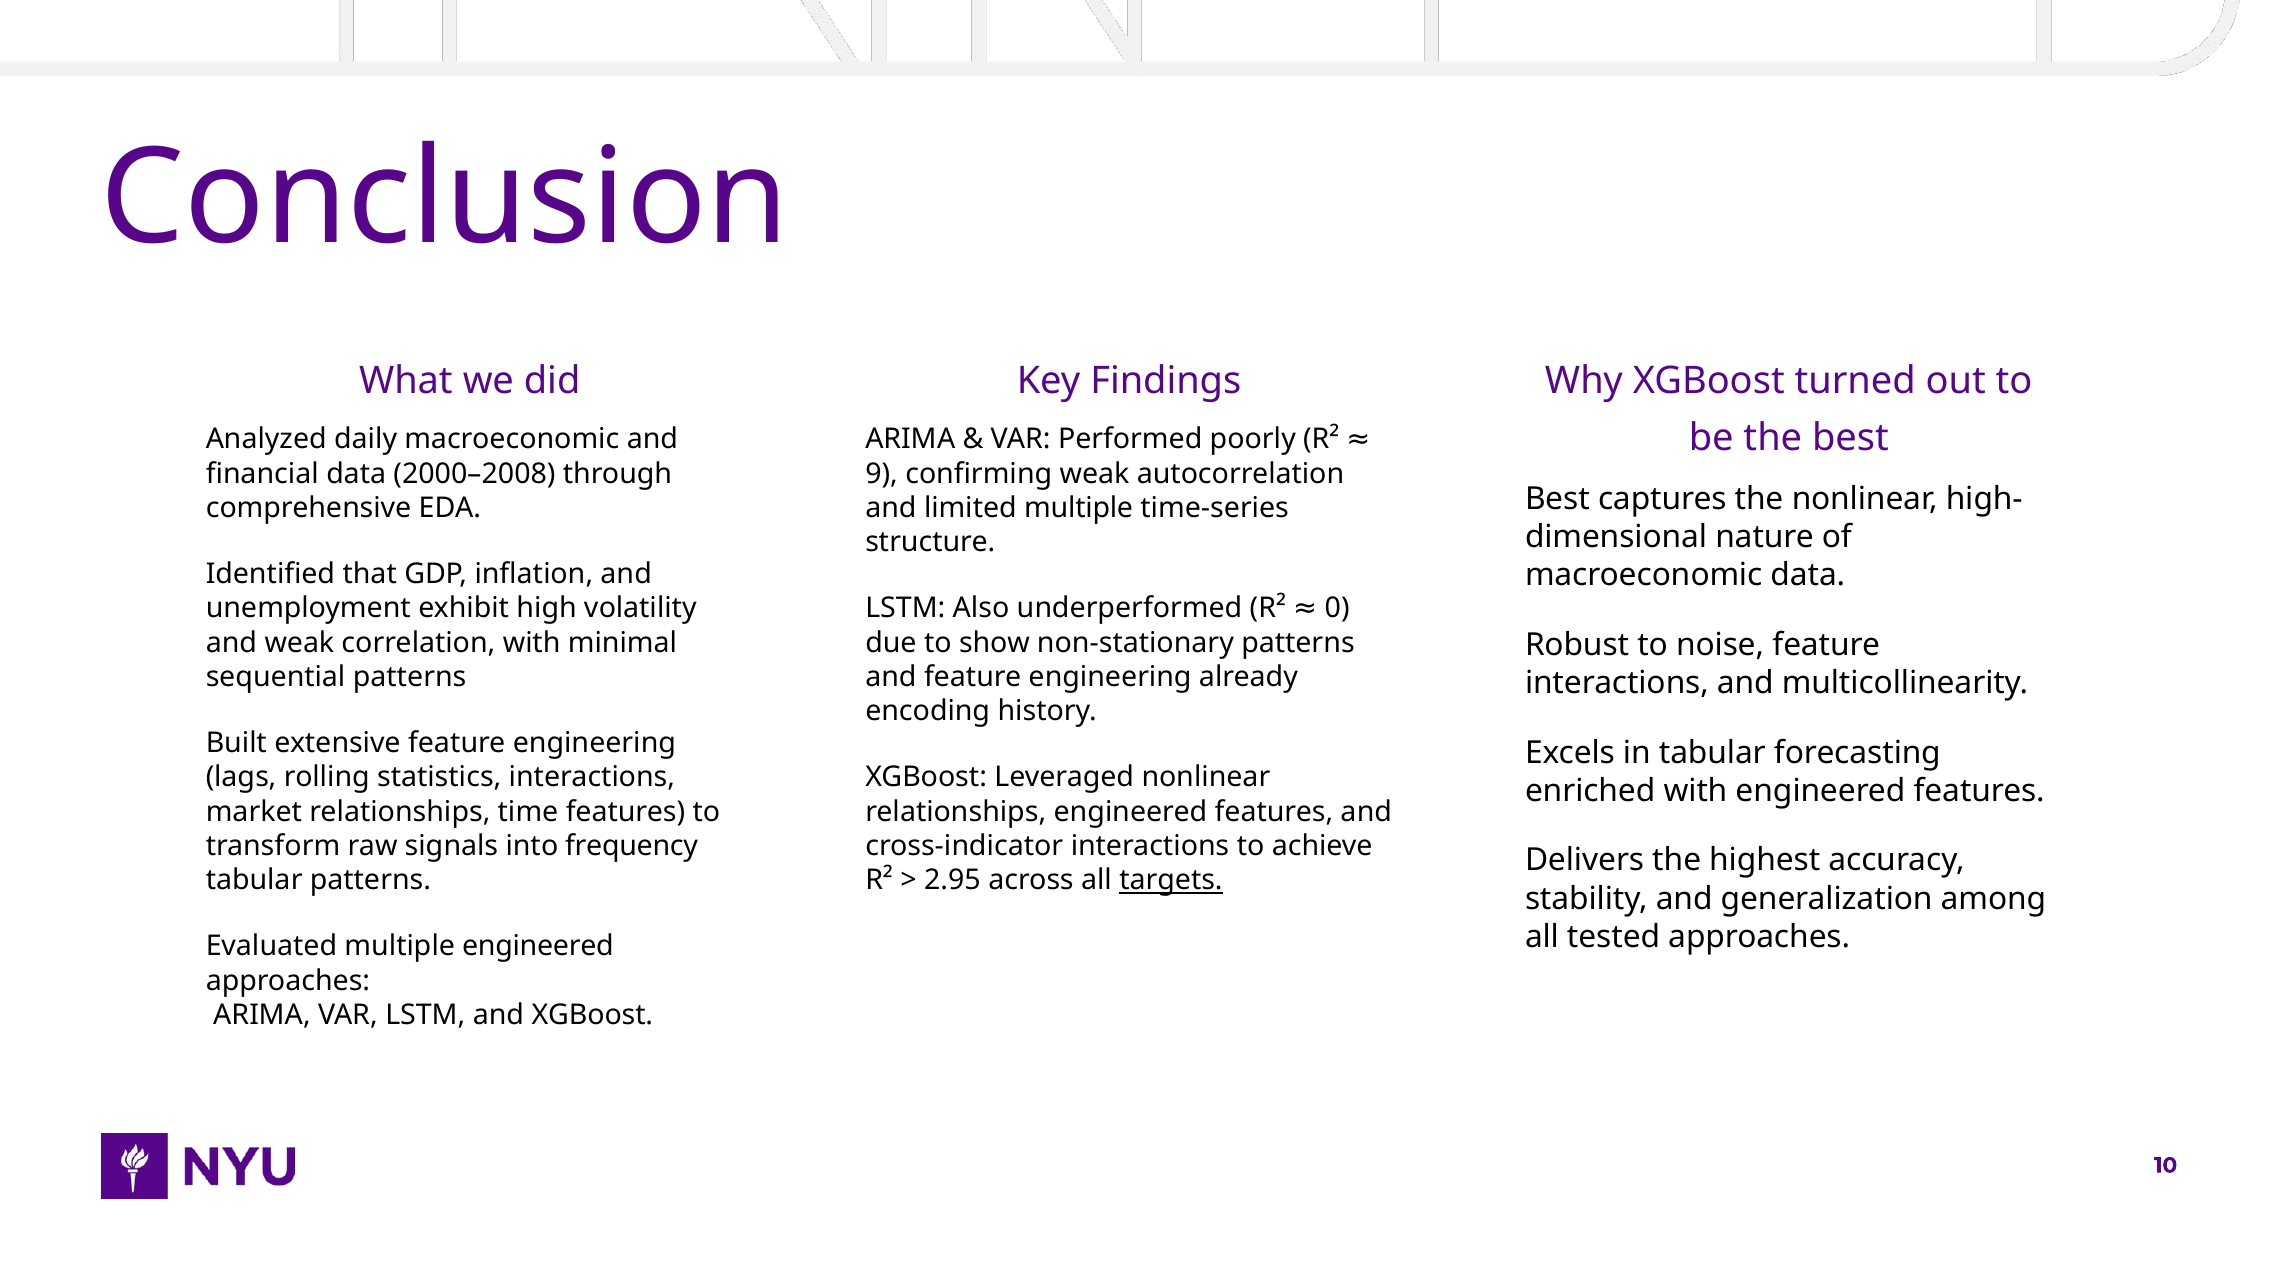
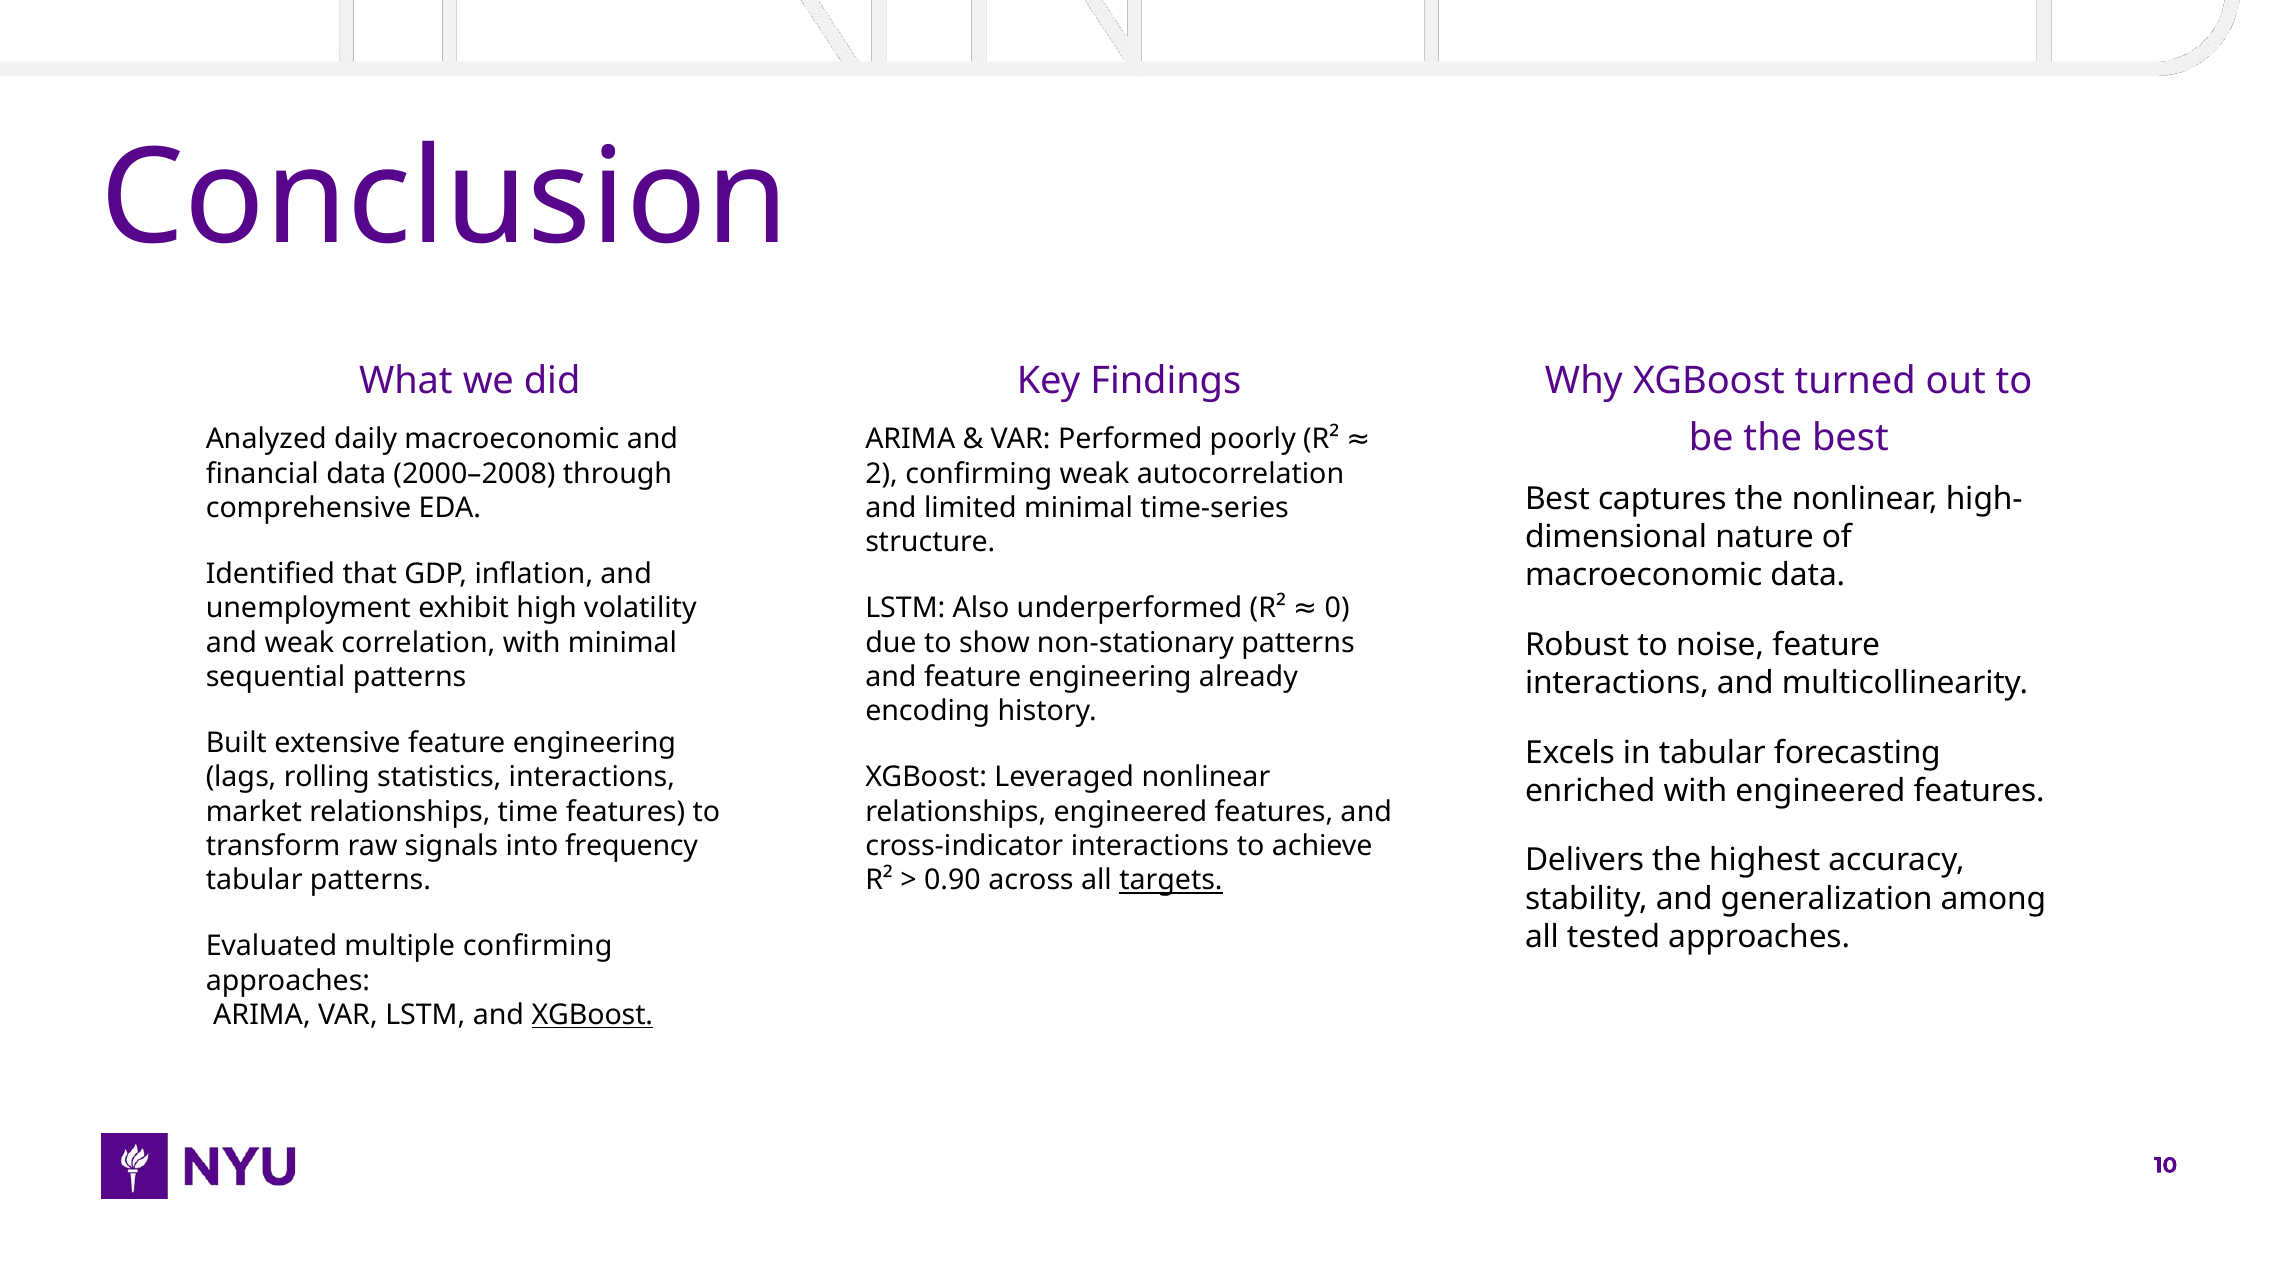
9: 9 -> 2
limited multiple: multiple -> minimal
2.95: 2.95 -> 0.90
multiple engineered: engineered -> confirming
XGBoost at (592, 1015) underline: none -> present
